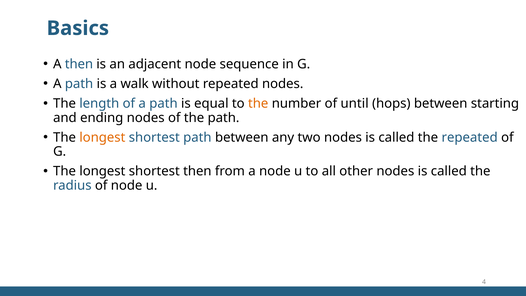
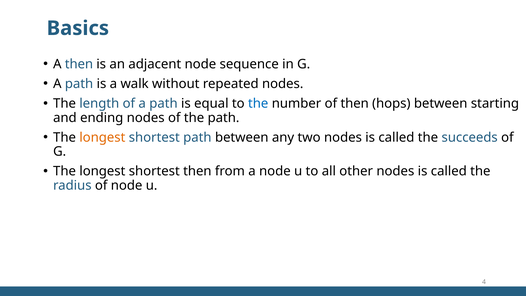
the at (258, 103) colour: orange -> blue
of until: until -> then
the repeated: repeated -> succeeds
